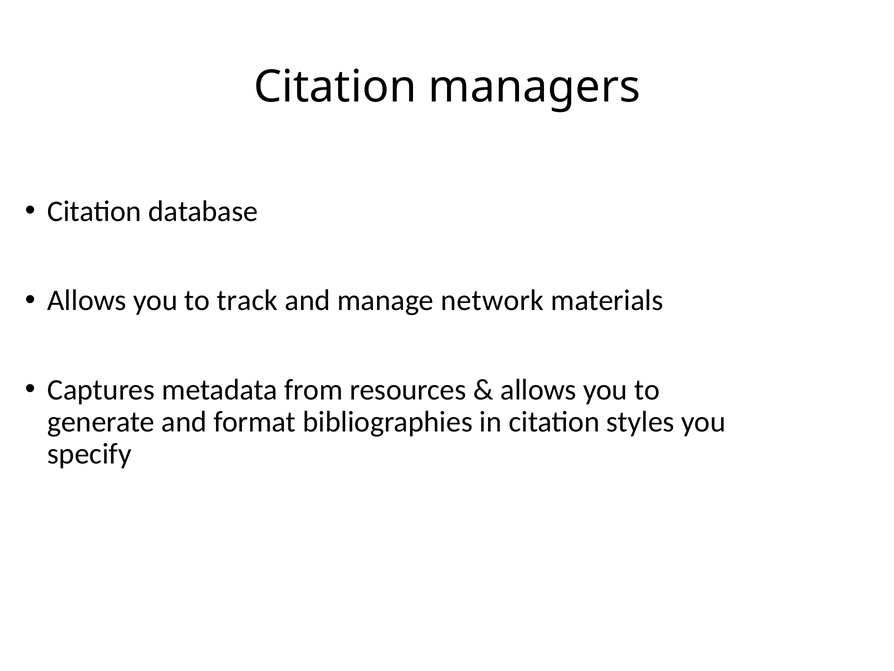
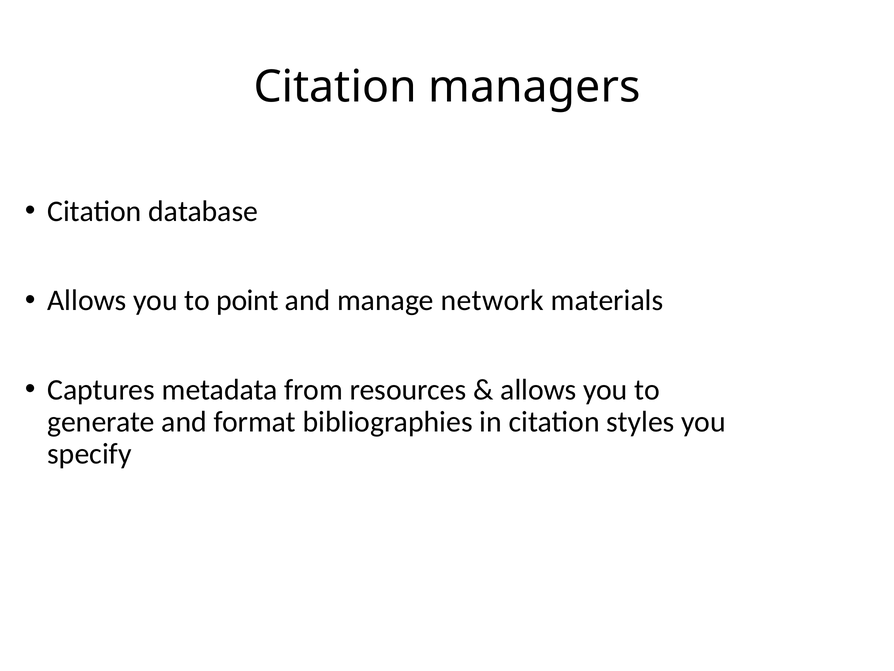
track: track -> point
